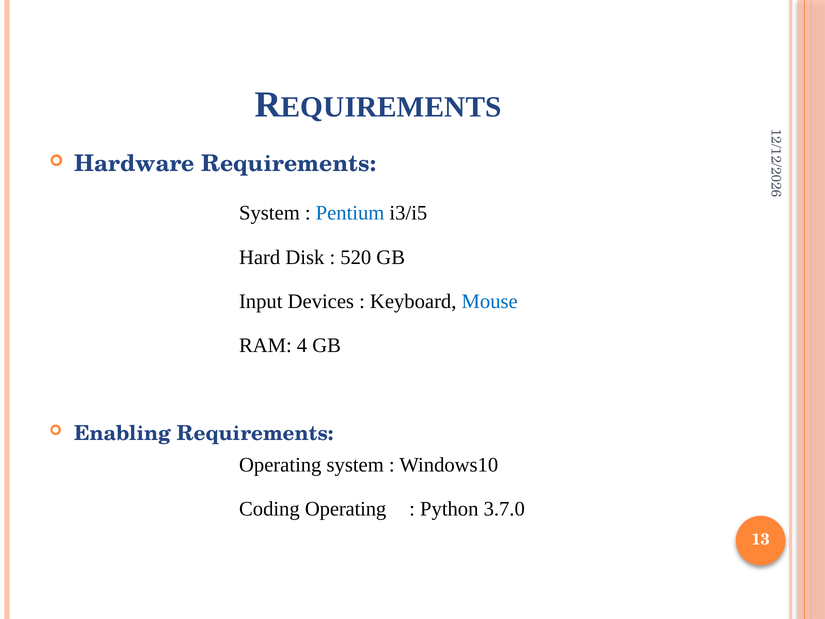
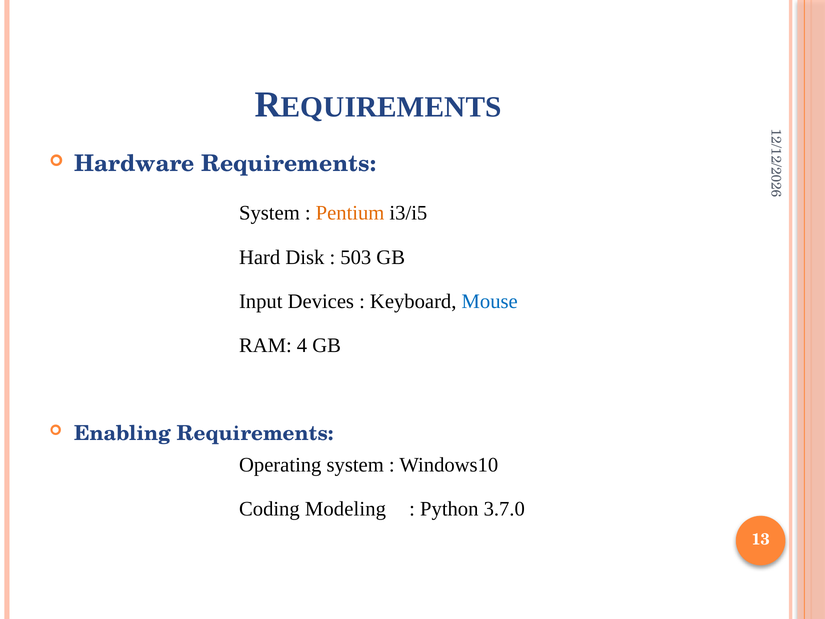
Pentium colour: blue -> orange
520: 520 -> 503
Coding Operating: Operating -> Modeling
